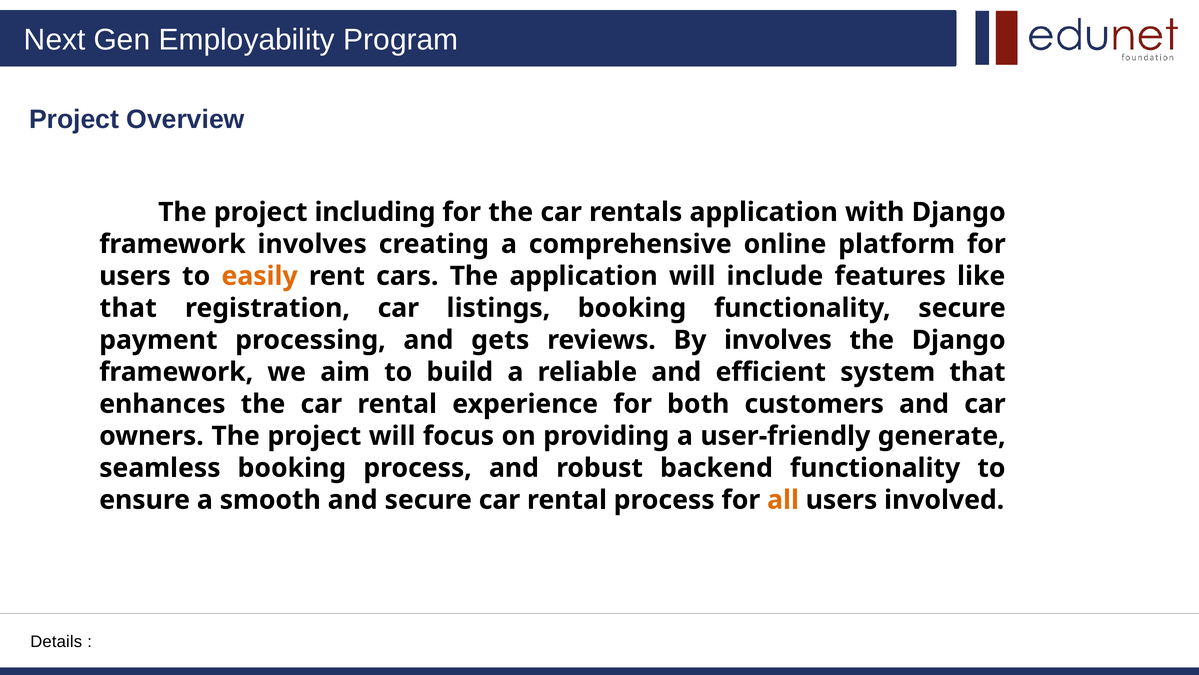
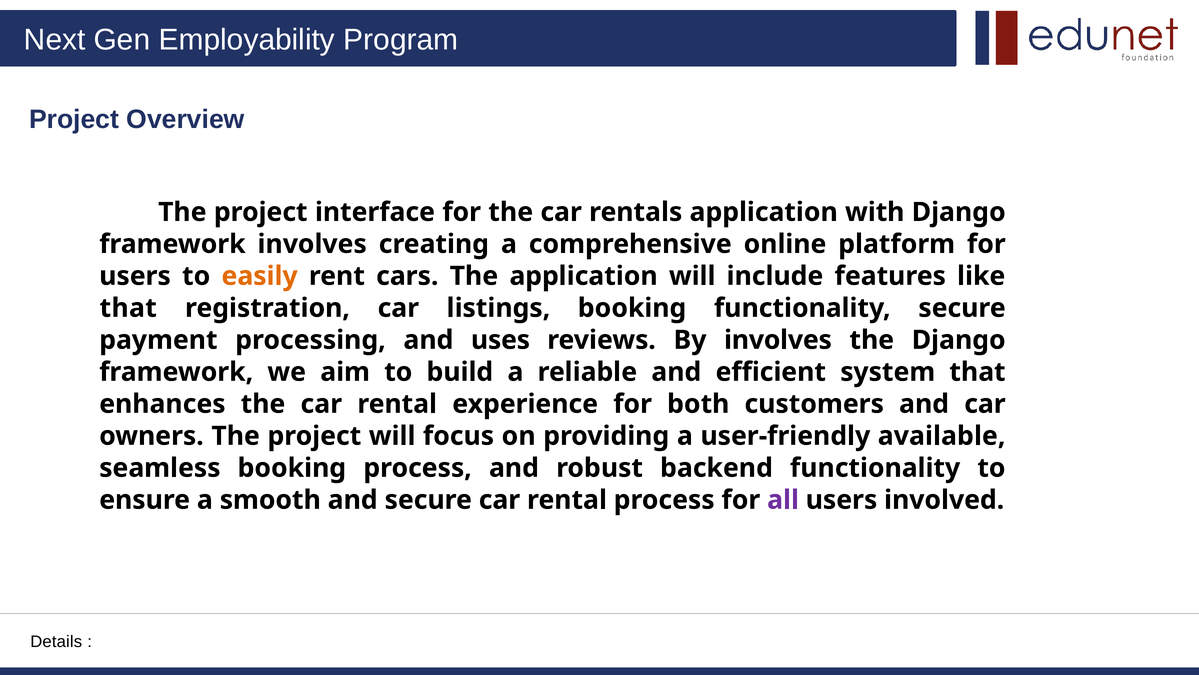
including: including -> interface
gets: gets -> uses
generate: generate -> available
all colour: orange -> purple
